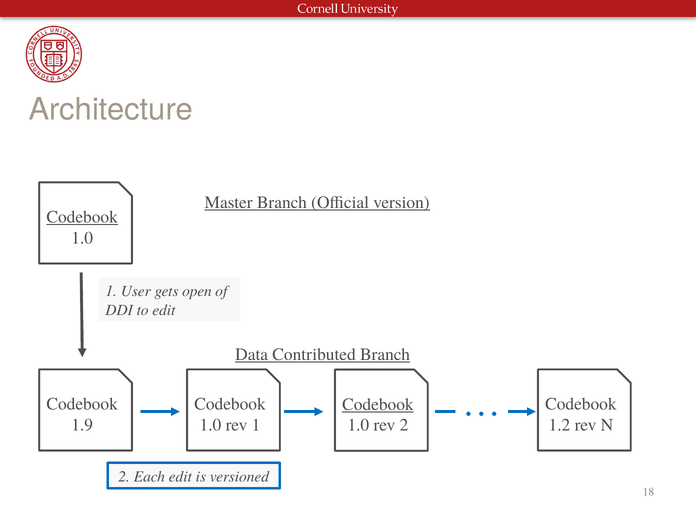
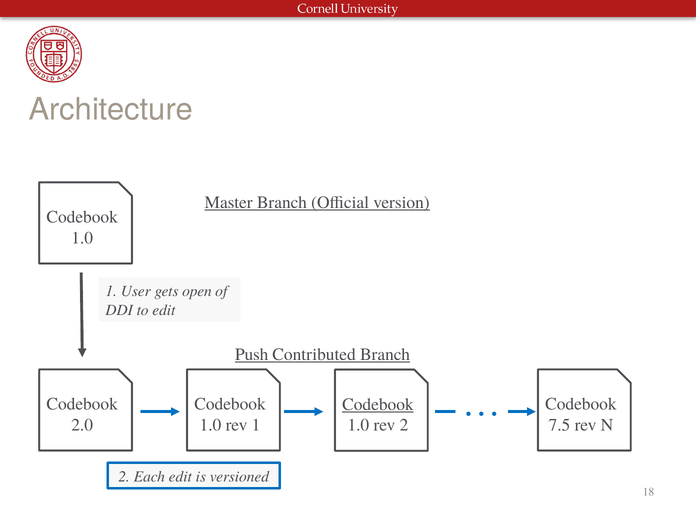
Codebook at (82, 217) underline: present -> none
Data: Data -> Push
1.9: 1.9 -> 2.0
1.2: 1.2 -> 7.5
